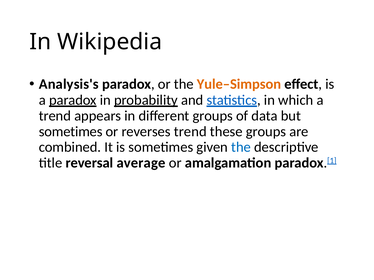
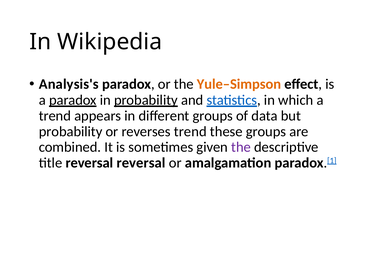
sometimes at (71, 132): sometimes -> probability
the at (241, 147) colour: blue -> purple
reversal average: average -> reversal
